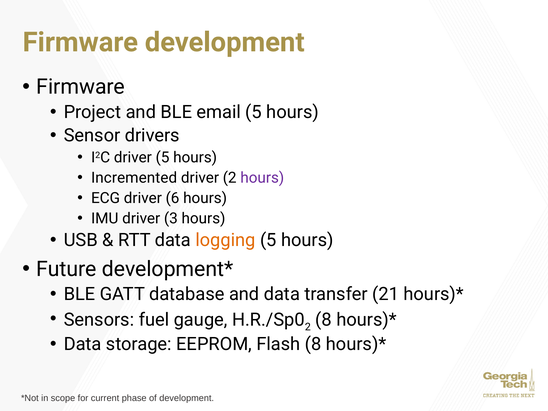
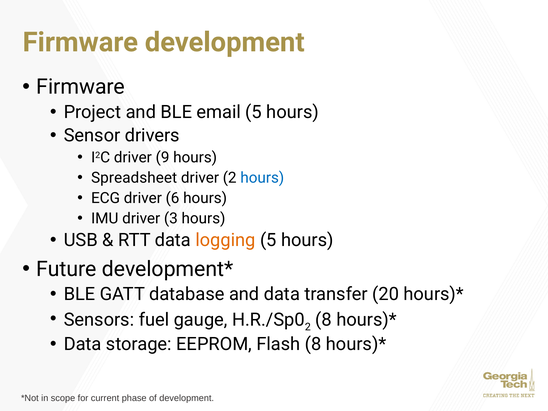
driver 5: 5 -> 9
Incremented: Incremented -> Spreadsheet
hours at (262, 178) colour: purple -> blue
21: 21 -> 20
